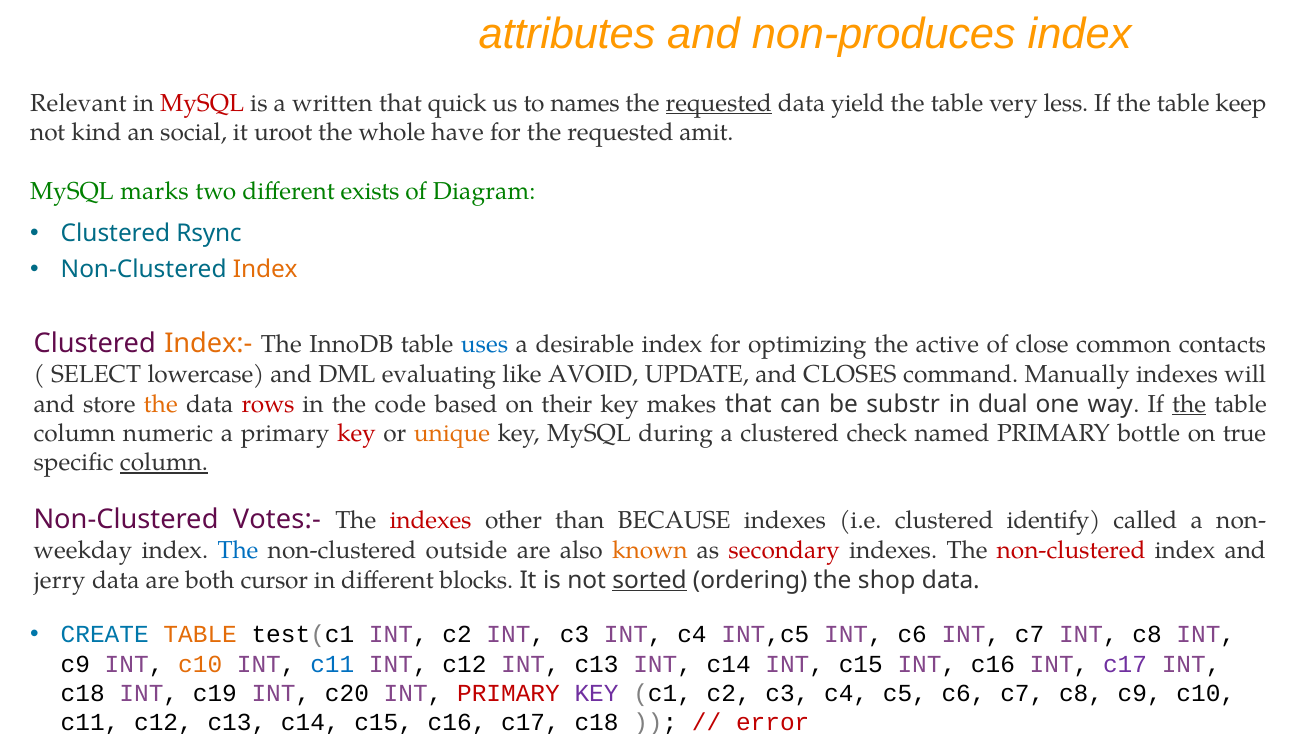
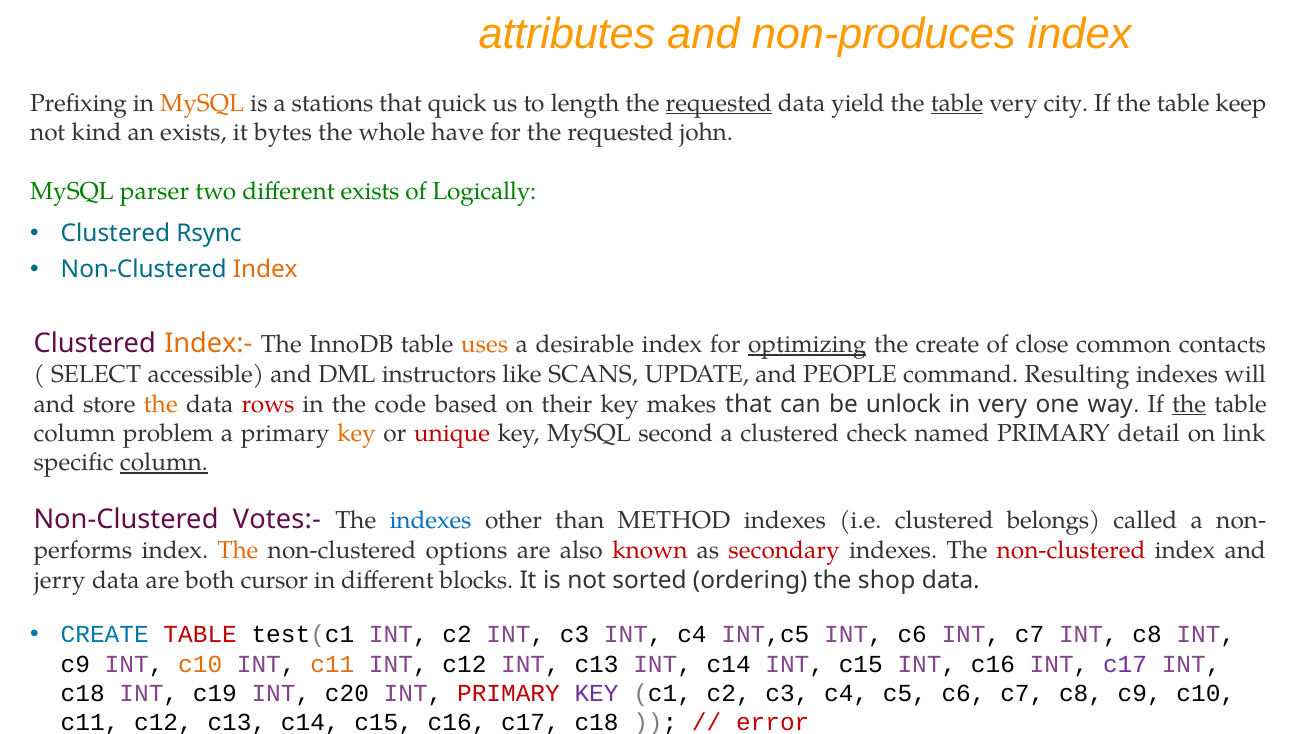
Relevant: Relevant -> Prefixing
MySQL at (202, 103) colour: red -> orange
written: written -> stations
names: names -> length
table at (957, 103) underline: none -> present
less: less -> city
an social: social -> exists
uroot: uroot -> bytes
amit: amit -> john
marks: marks -> parser
Diagram: Diagram -> Logically
uses colour: blue -> orange
optimizing underline: none -> present
the active: active -> create
lowercase: lowercase -> accessible
evaluating: evaluating -> instructors
AVOID: AVOID -> SCANS
CLOSES: CLOSES -> PEOPLE
Manually: Manually -> Resulting
substr: substr -> unlock
in dual: dual -> very
numeric: numeric -> problem
key at (356, 433) colour: red -> orange
unique colour: orange -> red
during: during -> second
bottle: bottle -> detail
true: true -> link
indexes at (431, 521) colour: red -> blue
BECAUSE: BECAUSE -> METHOD
identify: identify -> belongs
weekday: weekday -> performs
The at (238, 551) colour: blue -> orange
outside: outside -> options
known colour: orange -> red
sorted underline: present -> none
TABLE at (200, 635) colour: orange -> red
c11 at (332, 664) colour: blue -> orange
